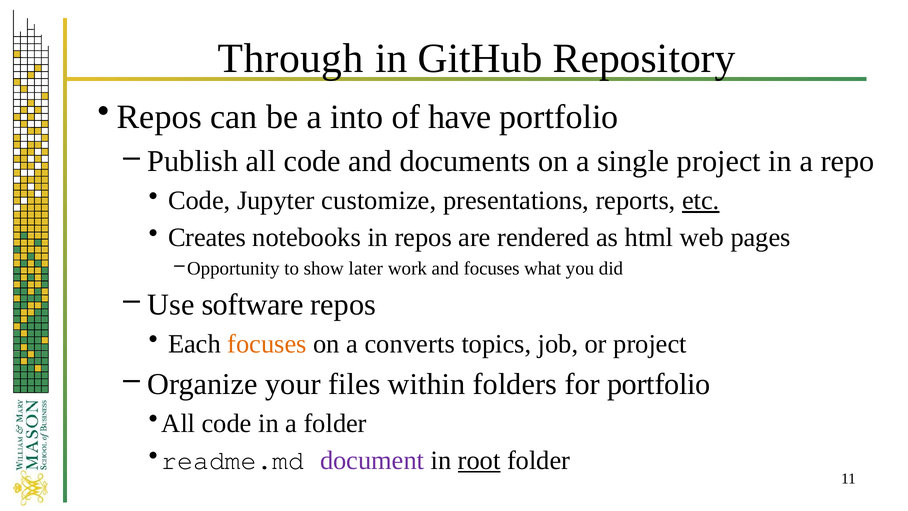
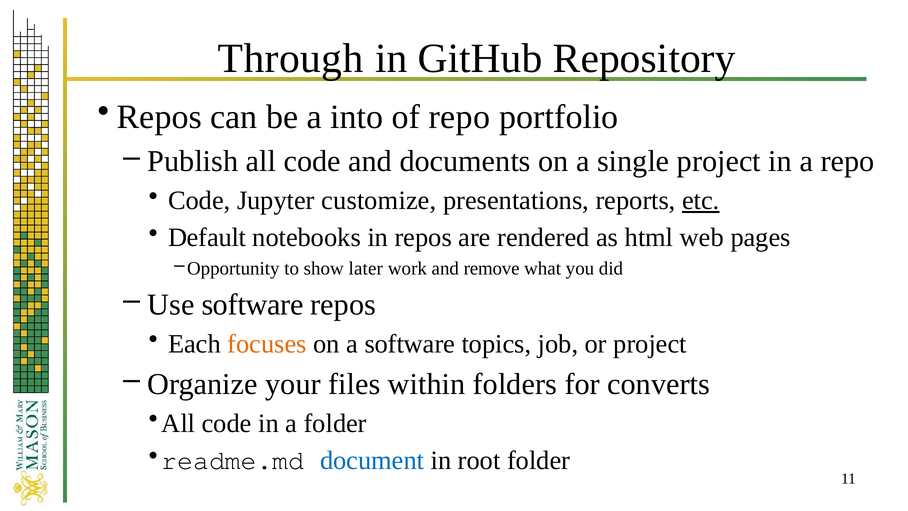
of have: have -> repo
Creates: Creates -> Default
and focuses: focuses -> remove
a converts: converts -> software
for portfolio: portfolio -> converts
document colour: purple -> blue
root underline: present -> none
